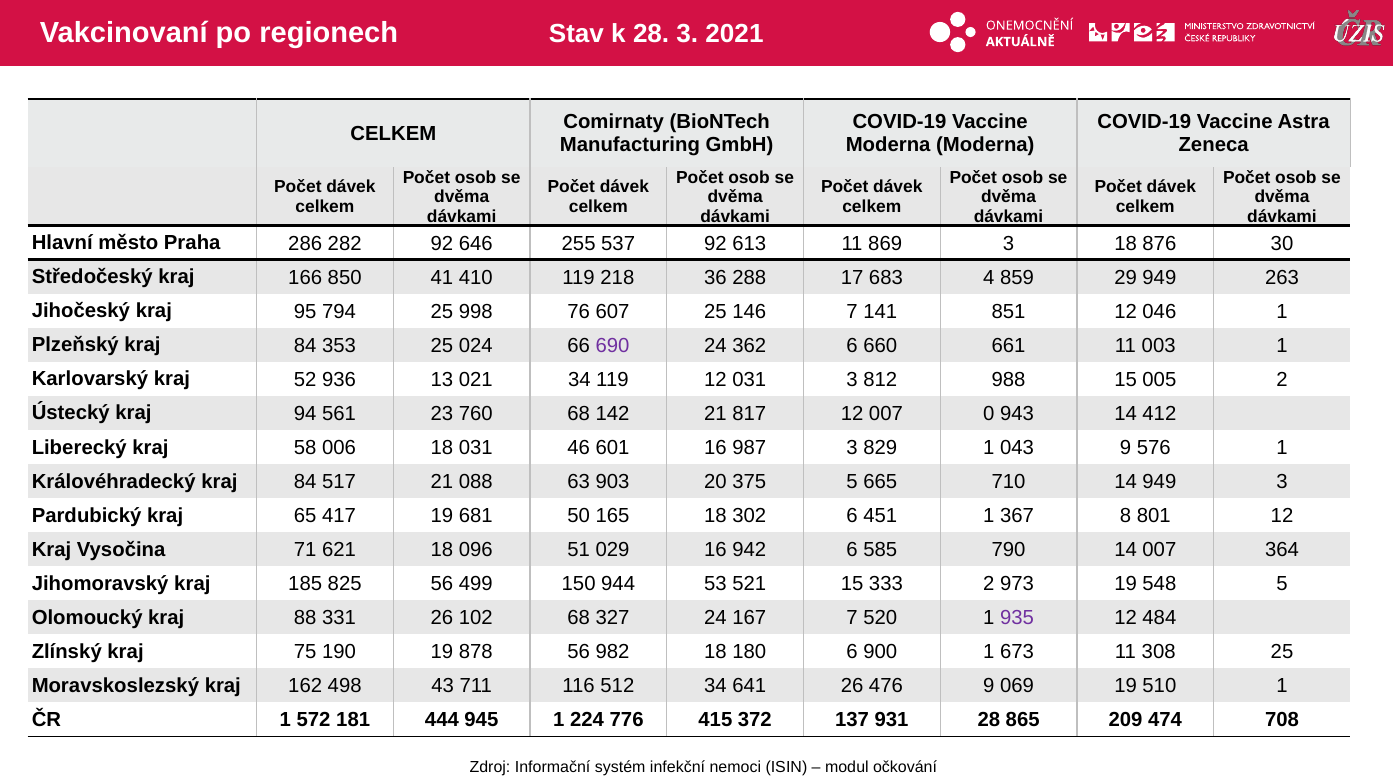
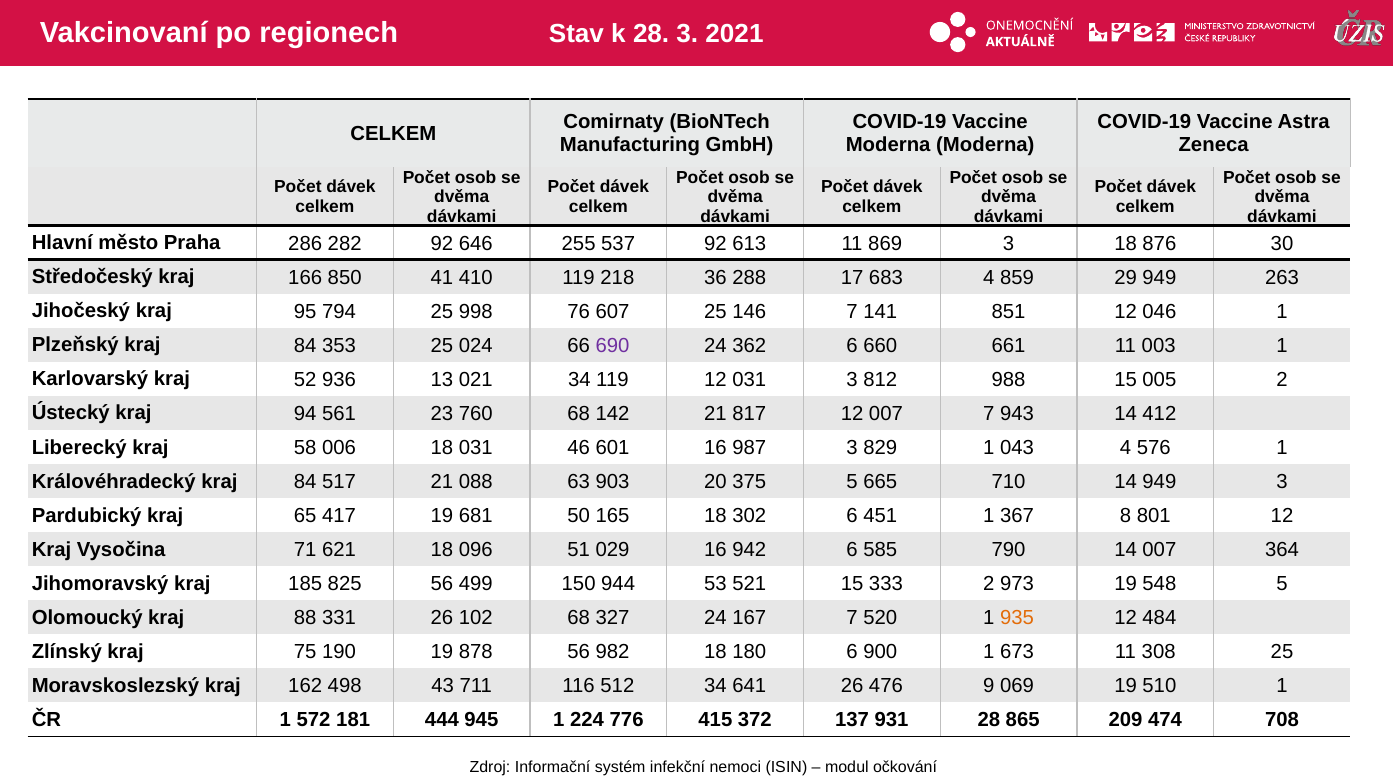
007 0: 0 -> 7
043 9: 9 -> 4
935 colour: purple -> orange
